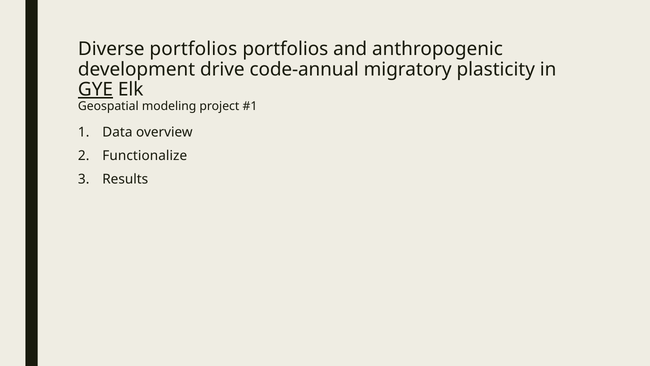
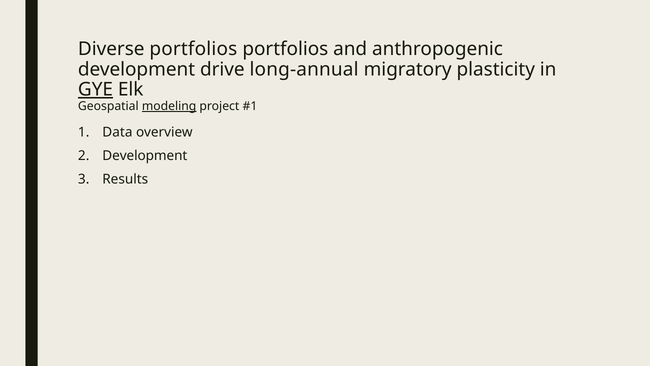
code-annual: code-annual -> long-annual
modeling underline: none -> present
Functionalize at (145, 155): Functionalize -> Development
